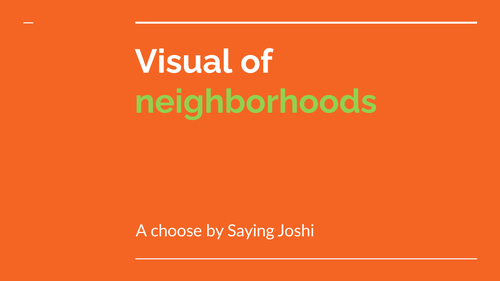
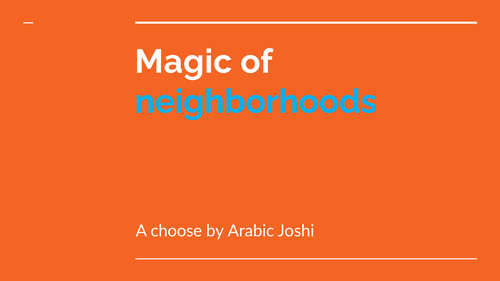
Visual: Visual -> Magic
neighborhoods colour: light green -> light blue
Saying: Saying -> Arabic
